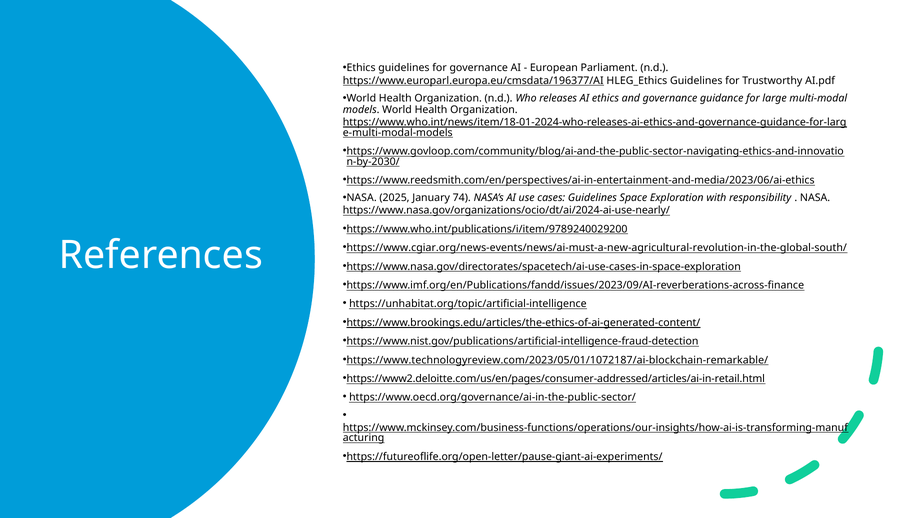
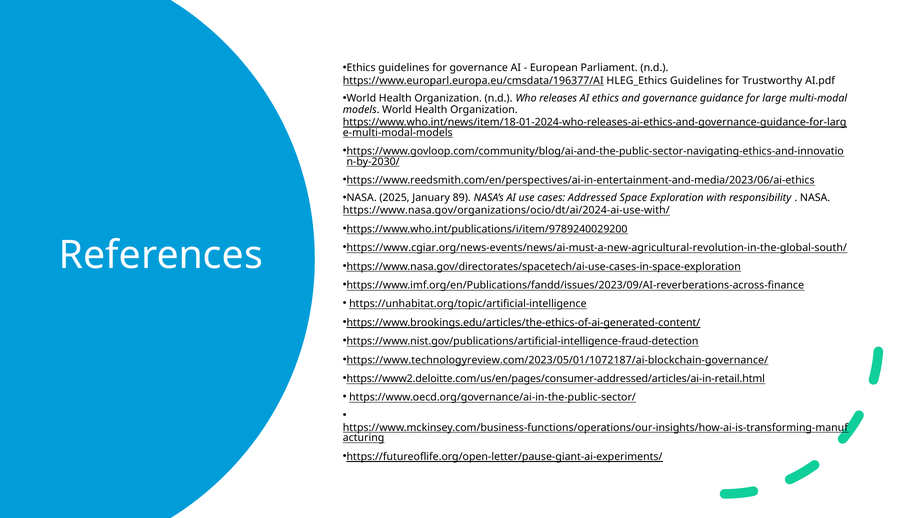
74: 74 -> 89
cases Guidelines: Guidelines -> Addressed
https://www.nasa.gov/organizations/ocio/dt/ai/2024-ai-use-nearly/: https://www.nasa.gov/organizations/ocio/dt/ai/2024-ai-use-nearly/ -> https://www.nasa.gov/organizations/ocio/dt/ai/2024-ai-use-with/
https://www.technologyreview.com/2023/05/01/1072187/ai-blockchain-remarkable/: https://www.technologyreview.com/2023/05/01/1072187/ai-blockchain-remarkable/ -> https://www.technologyreview.com/2023/05/01/1072187/ai-blockchain-governance/
